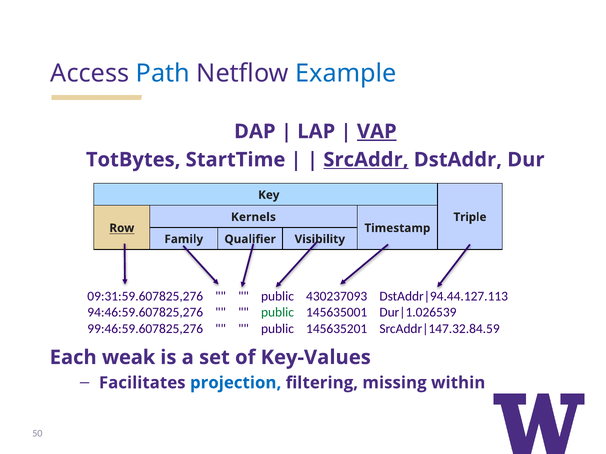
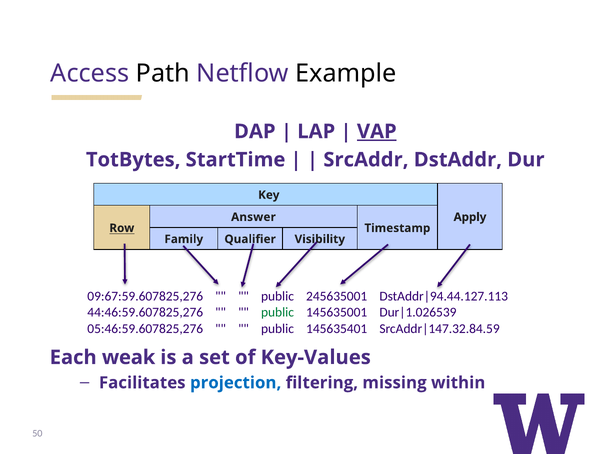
Path colour: blue -> black
Example colour: blue -> black
SrcAddr underline: present -> none
Kernels: Kernels -> Answer
Triple: Triple -> Apply
09:31:59.607825,276: 09:31:59.607825,276 -> 09:67:59.607825,276
430237093: 430237093 -> 245635001
94:46:59.607825,276: 94:46:59.607825,276 -> 44:46:59.607825,276
99:46:59.607825,276: 99:46:59.607825,276 -> 05:46:59.607825,276
145635201: 145635201 -> 145635401
